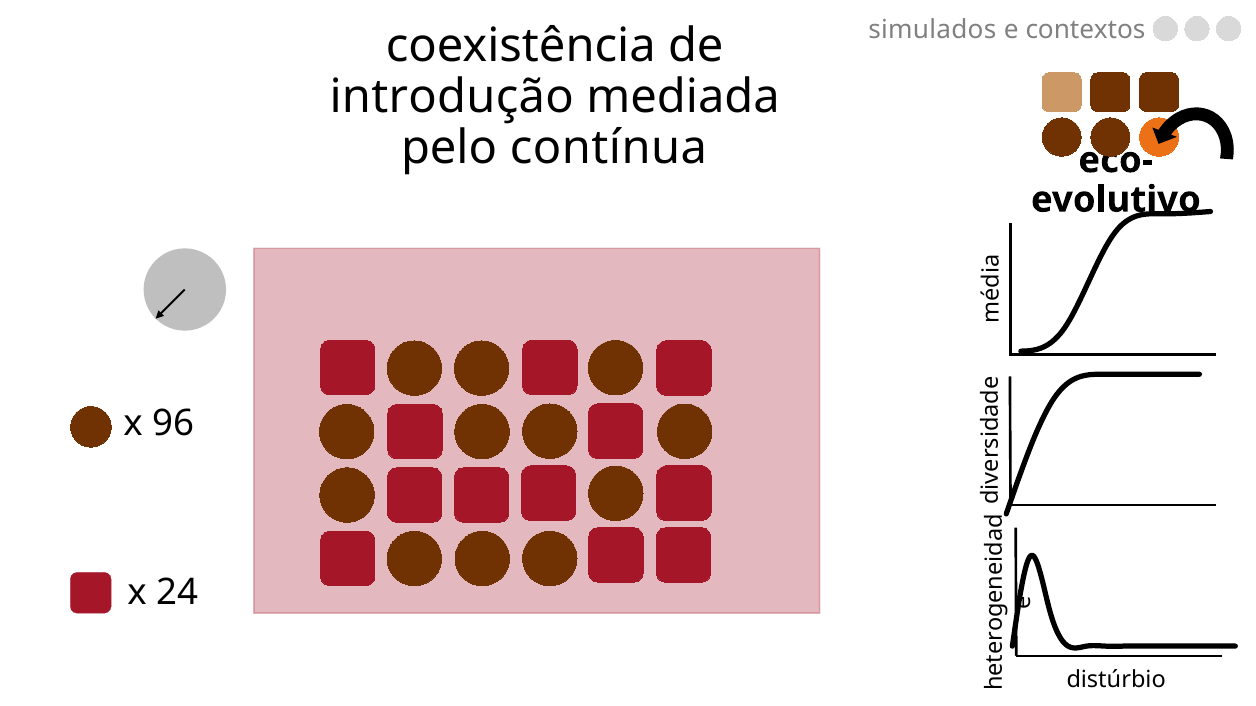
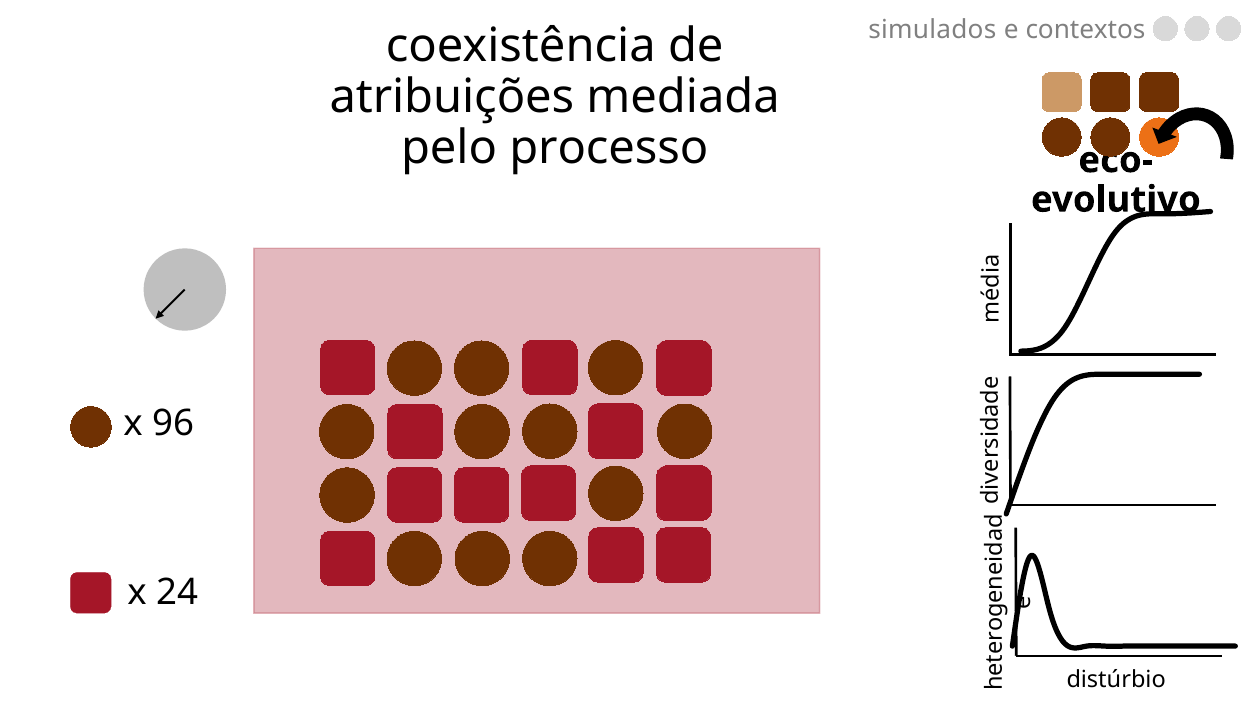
introdução: introdução -> atribuições
contínua: contínua -> processo
